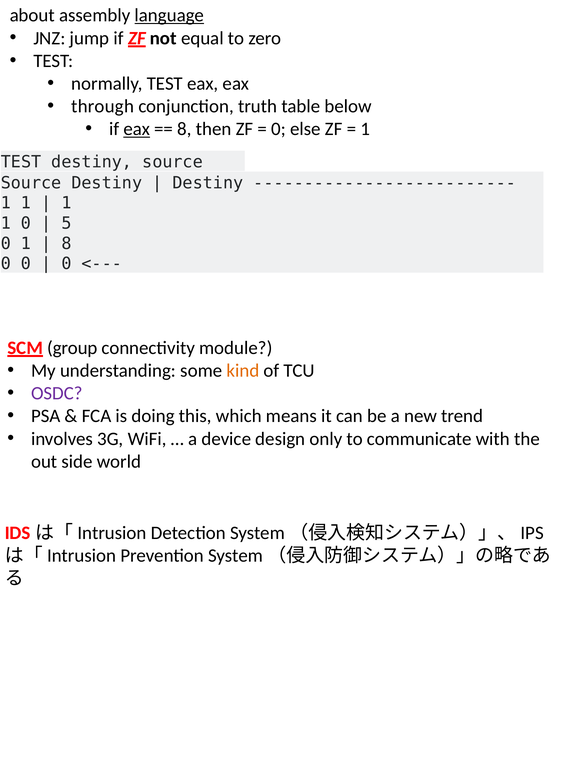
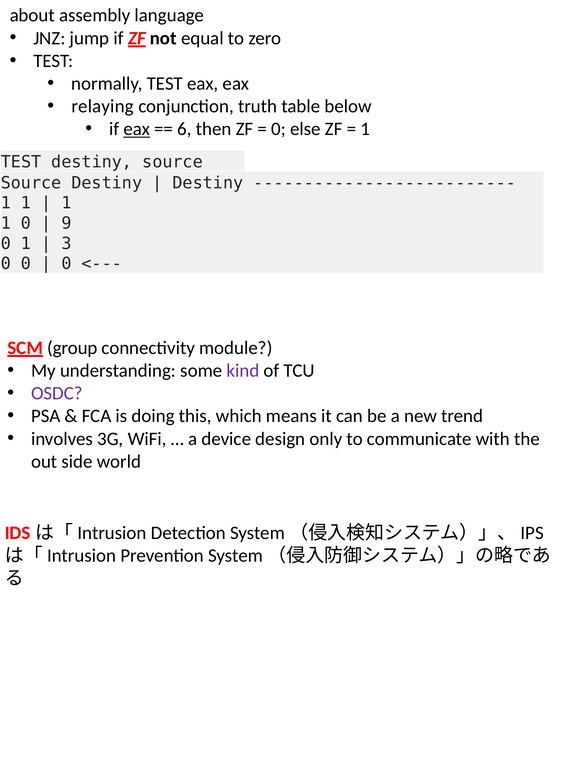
language underline: present -> none
through: through -> relaying
8 at (184, 129): 8 -> 6
5: 5 -> 9
8 at (66, 243): 8 -> 3
kind colour: orange -> purple
